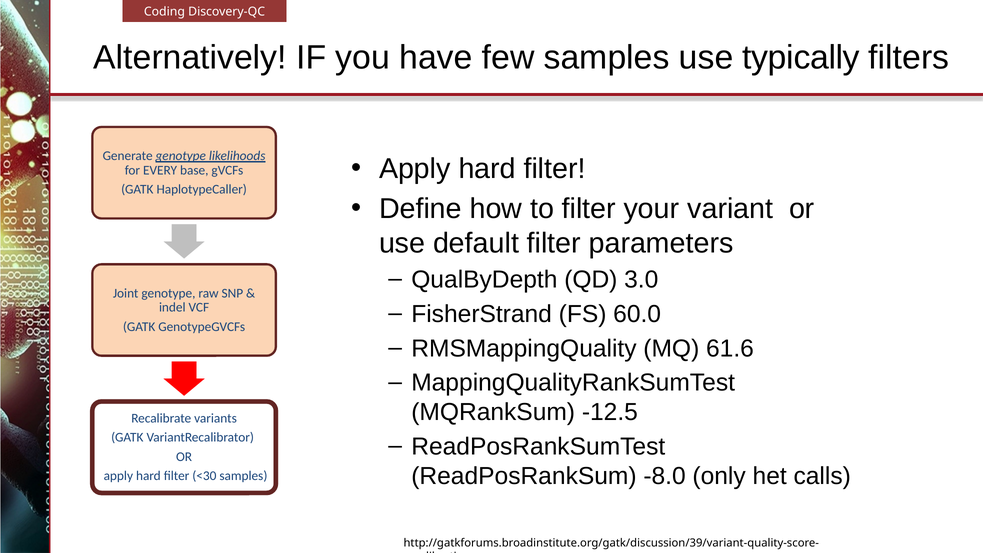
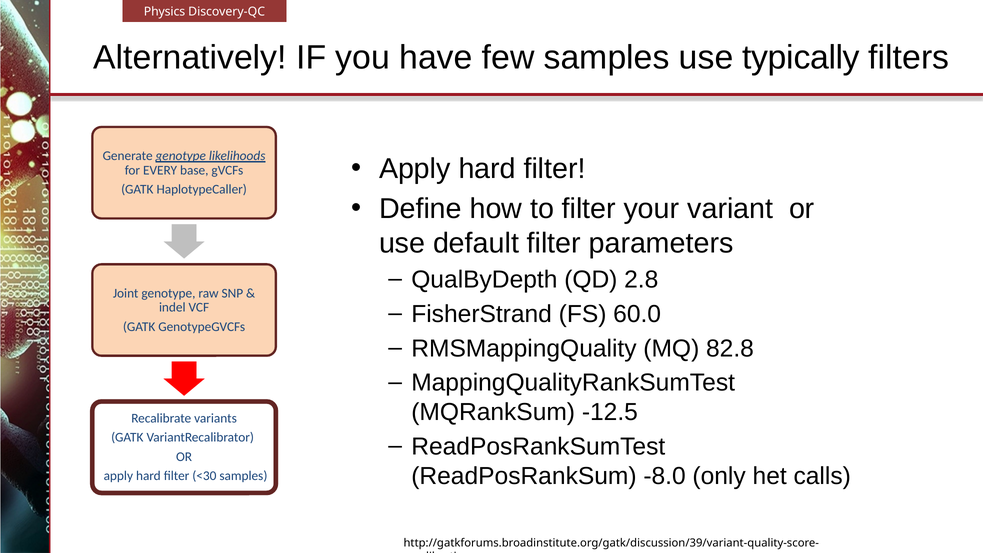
Coding: Coding -> Physics
3.0: 3.0 -> 2.8
61.6: 61.6 -> 82.8
